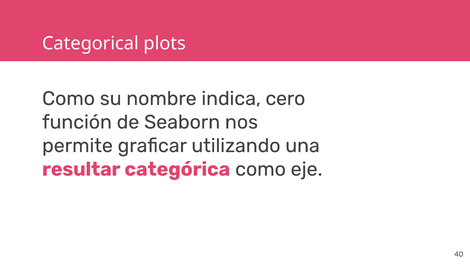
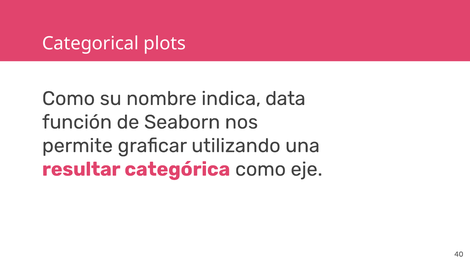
cero: cero -> data
